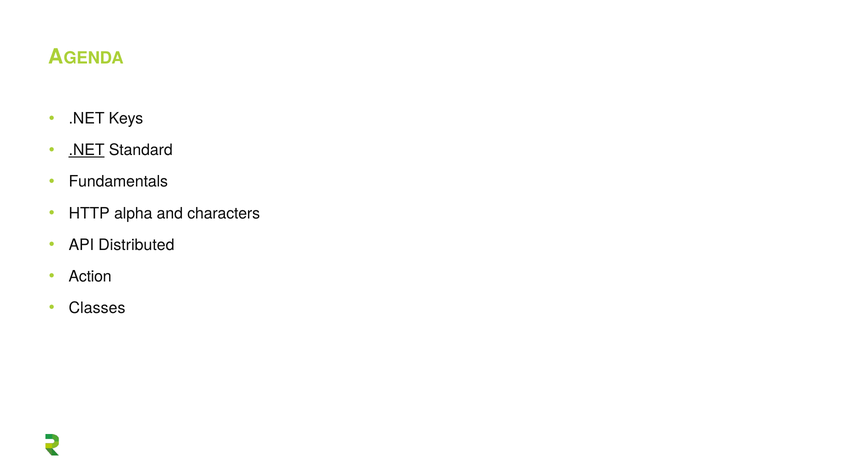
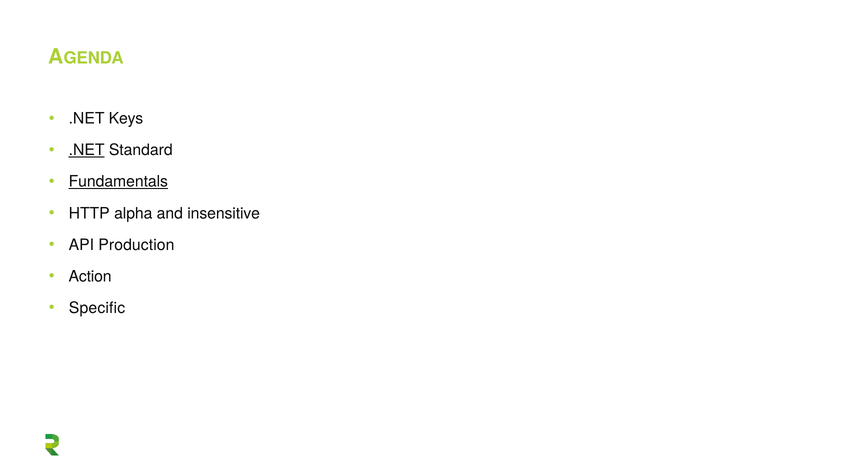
Fundamentals underline: none -> present
characters: characters -> insensitive
Distributed: Distributed -> Production
Classes: Classes -> Specific
